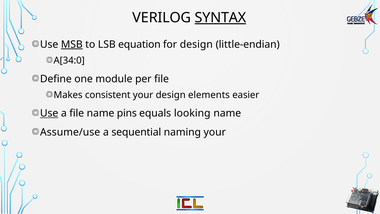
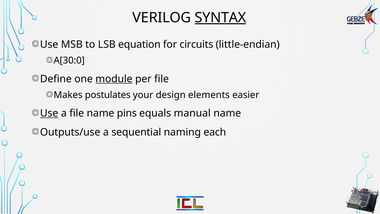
MSB underline: present -> none
for design: design -> circuits
A[34:0: A[34:0 -> A[30:0
module underline: none -> present
consistent: consistent -> postulates
looking: looking -> manual
Assume/use: Assume/use -> Outputs/use
naming your: your -> each
